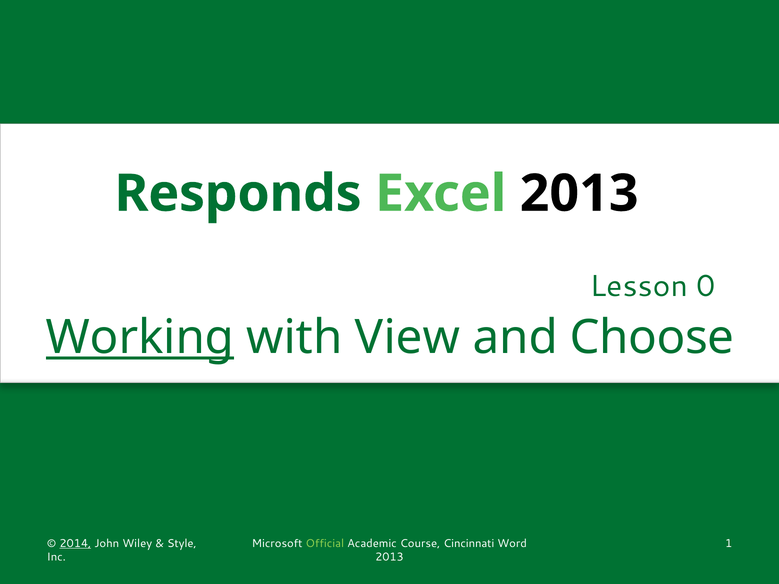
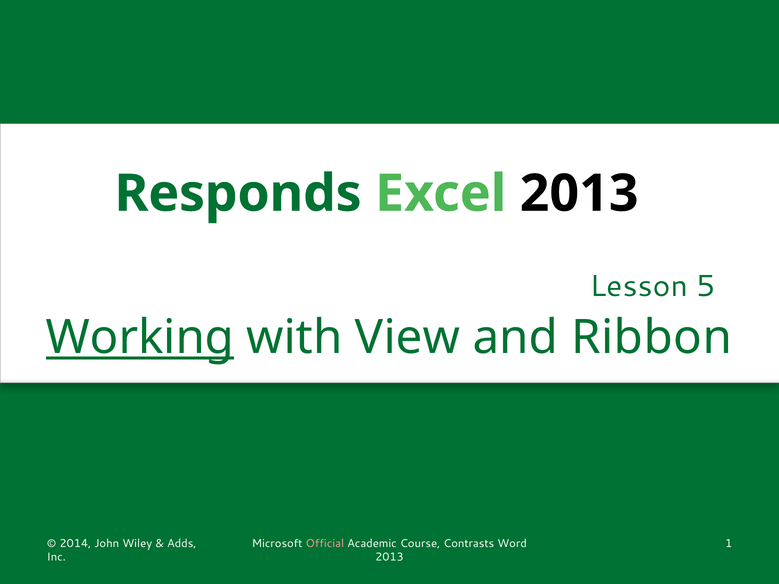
0: 0 -> 5
Choose: Choose -> Ribbon
2014 underline: present -> none
Style: Style -> Adds
Official colour: light green -> pink
Cincinnati: Cincinnati -> Contrasts
